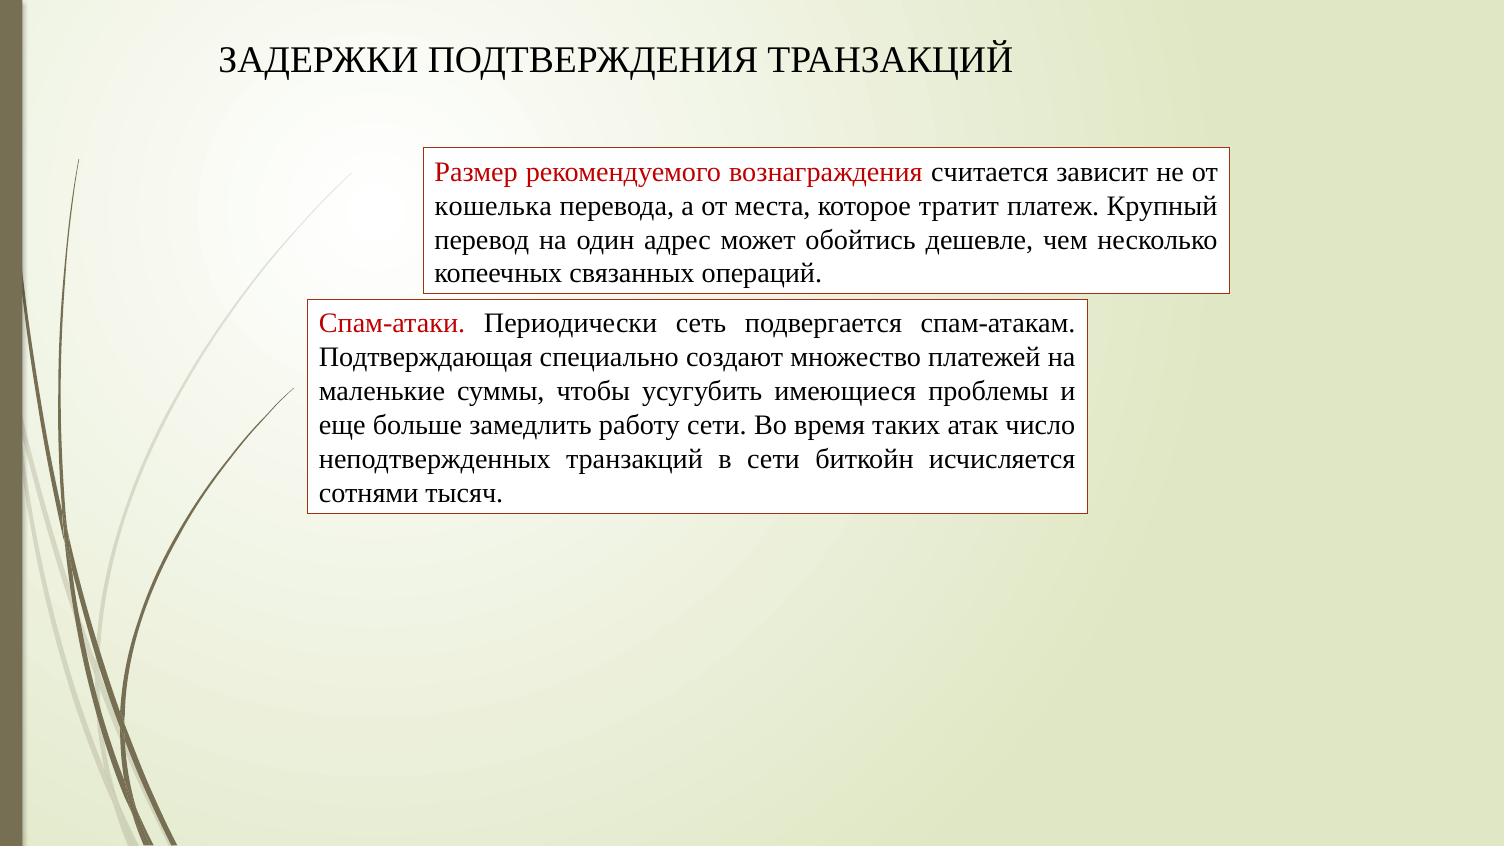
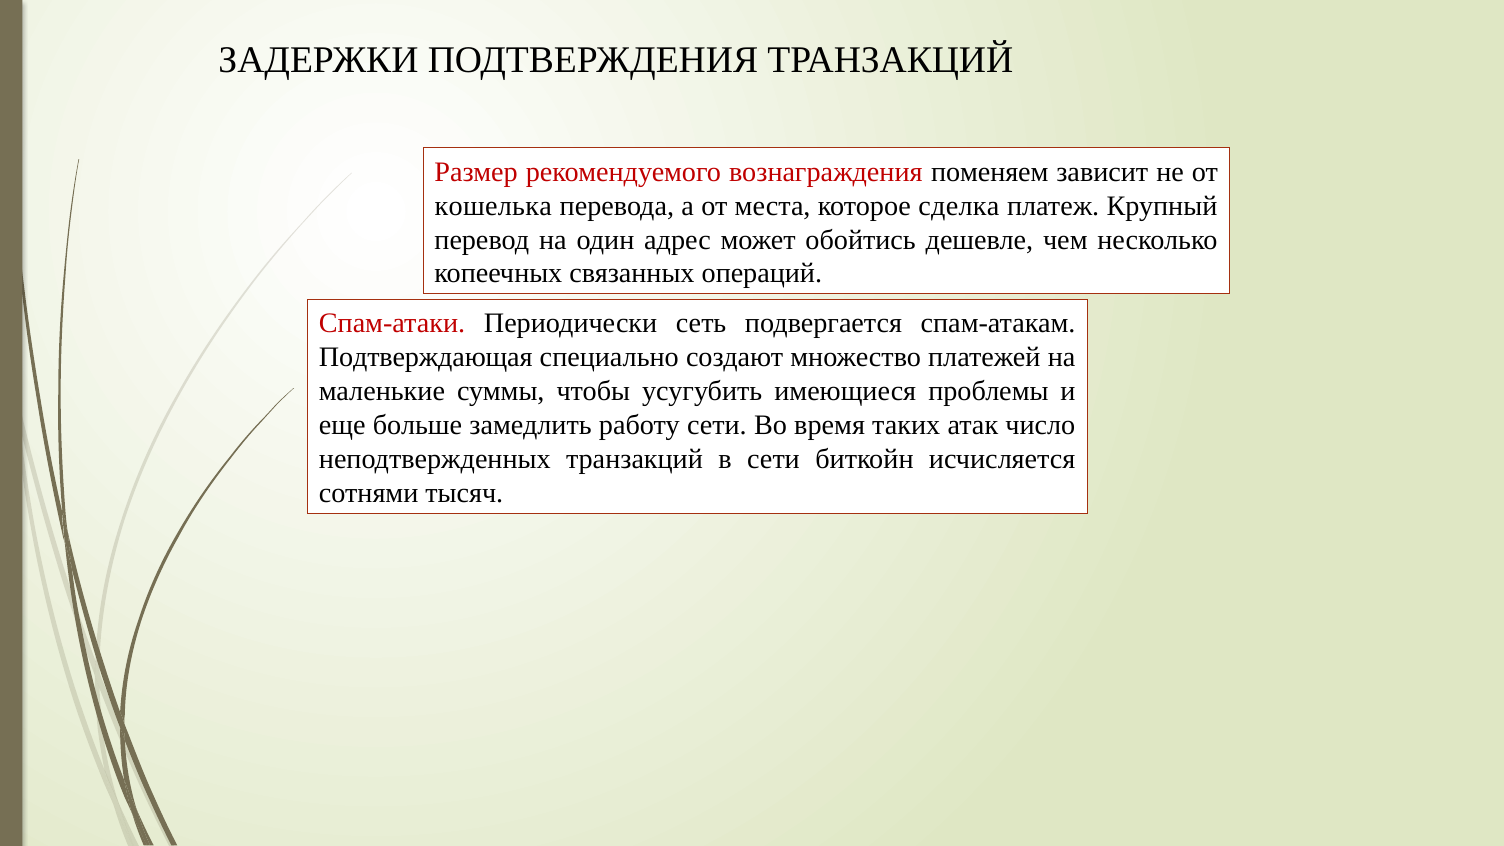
считается: считается -> поменяем
тратит: тратит -> сделка
